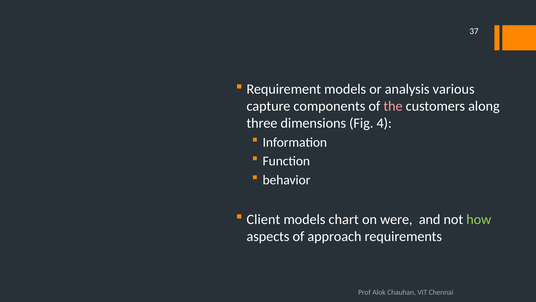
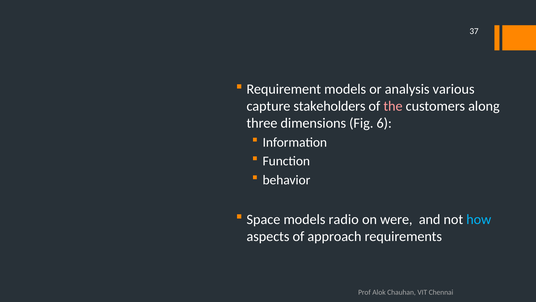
components: components -> stakeholders
4: 4 -> 6
Client: Client -> Space
chart: chart -> radio
how colour: light green -> light blue
